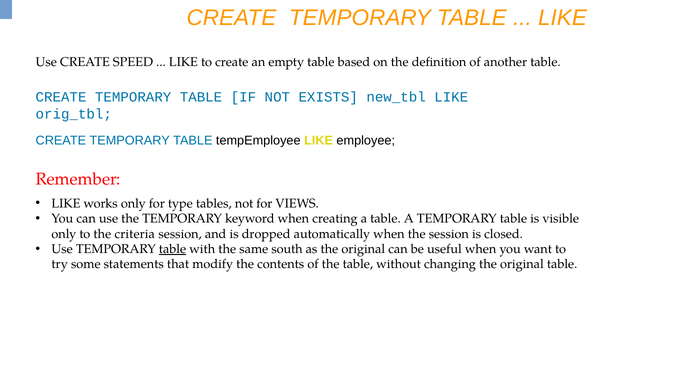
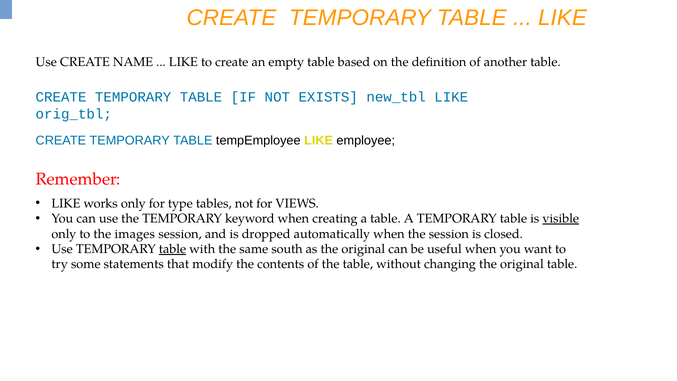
SPEED: SPEED -> NAME
visible underline: none -> present
criteria: criteria -> images
